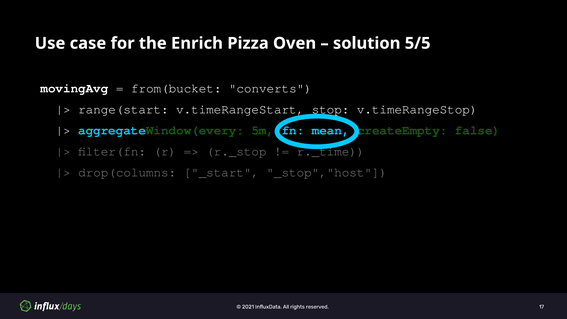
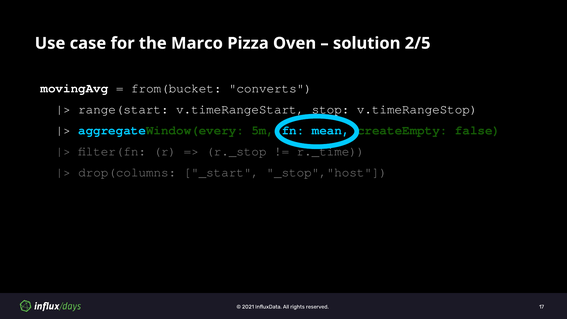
Enrich: Enrich -> Marco
5/5: 5/5 -> 2/5
